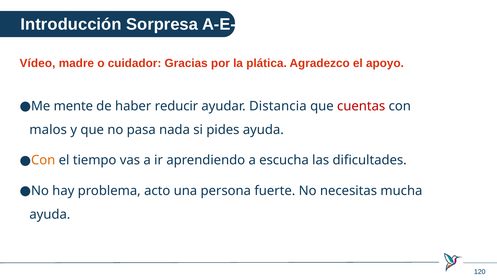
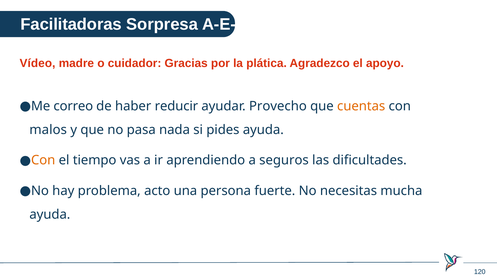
Introducción: Introducción -> Facilitadoras
mente: mente -> correo
Distancia: Distancia -> Provecho
cuentas colour: red -> orange
escucha: escucha -> seguros
